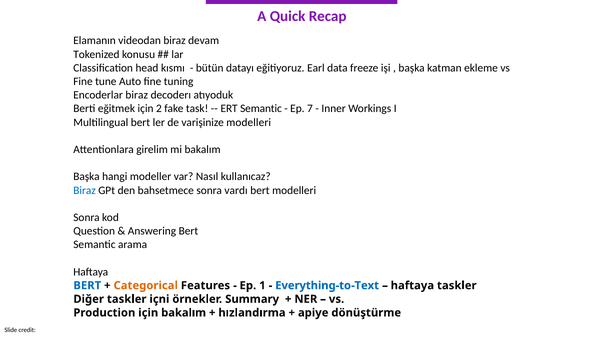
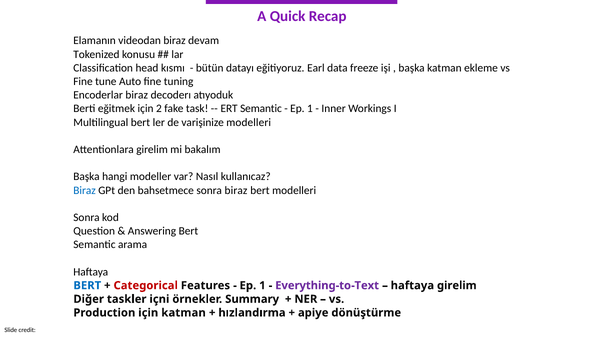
7 at (310, 109): 7 -> 1
sonra vardı: vardı -> biraz
Categorical colour: orange -> red
Everything-to-Text colour: blue -> purple
haftaya taskler: taskler -> girelim
için bakalım: bakalım -> katman
